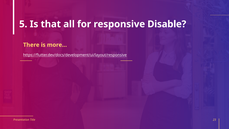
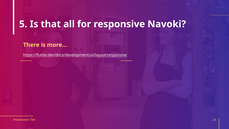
Disable: Disable -> Navoki
